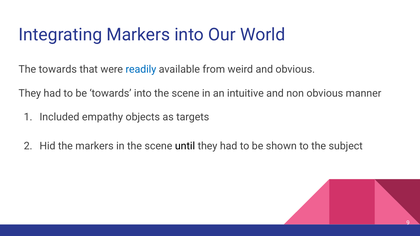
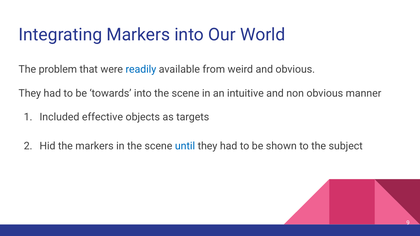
The towards: towards -> problem
empathy: empathy -> effective
until colour: black -> blue
